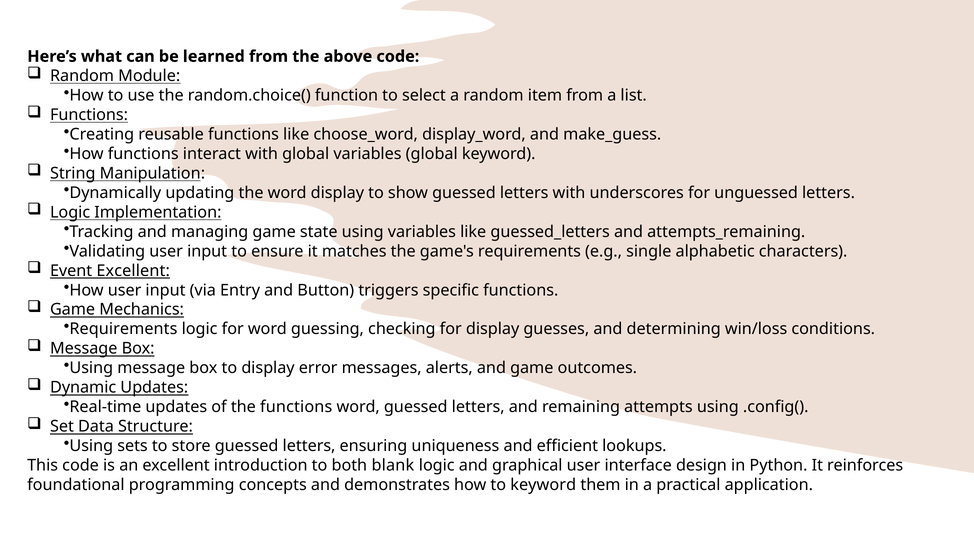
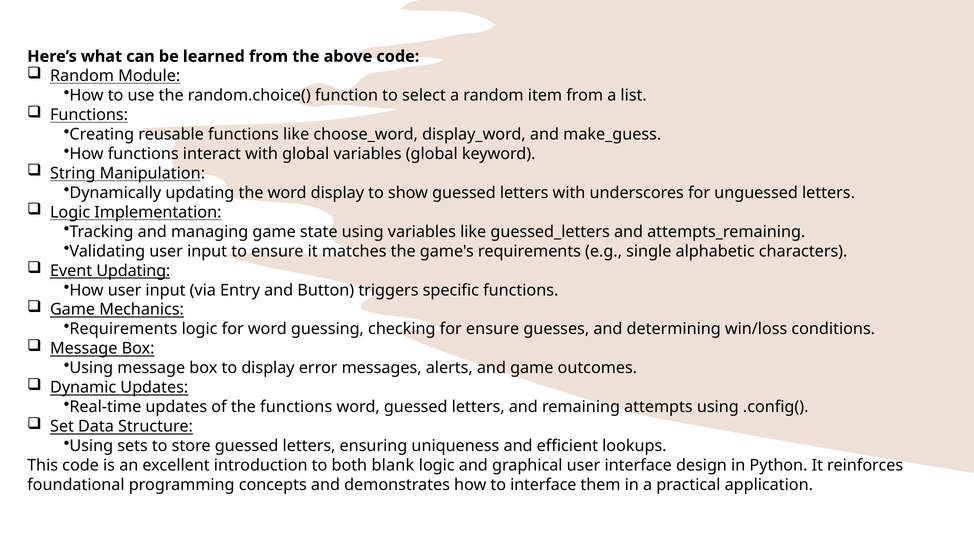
Event Excellent: Excellent -> Updating
for display: display -> ensure
to keyword: keyword -> interface
